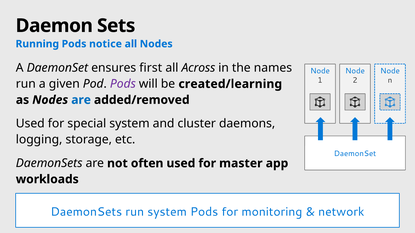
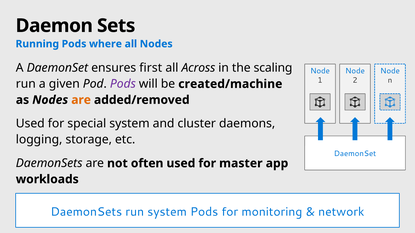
notice: notice -> where
names: names -> scaling
created/learning: created/learning -> created/machine
are at (81, 100) colour: blue -> orange
